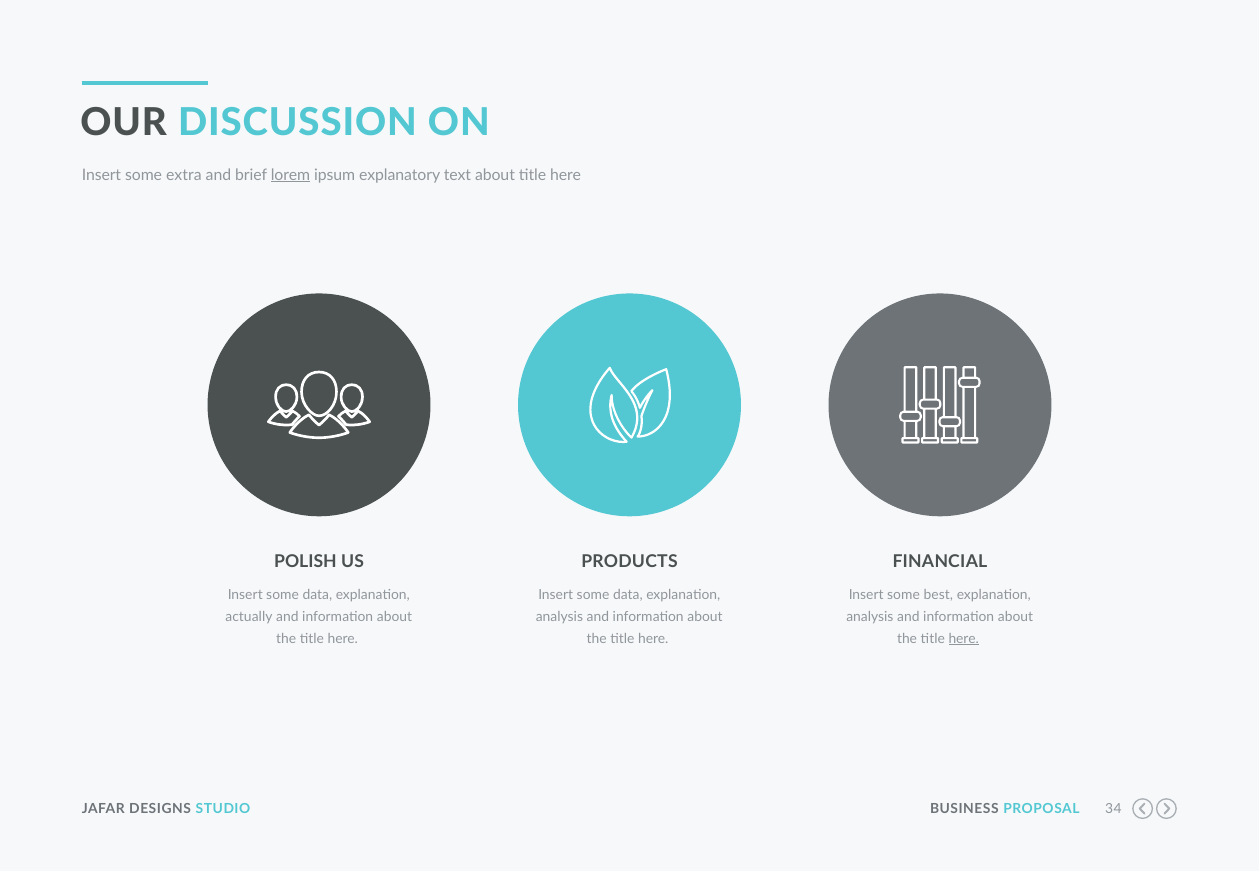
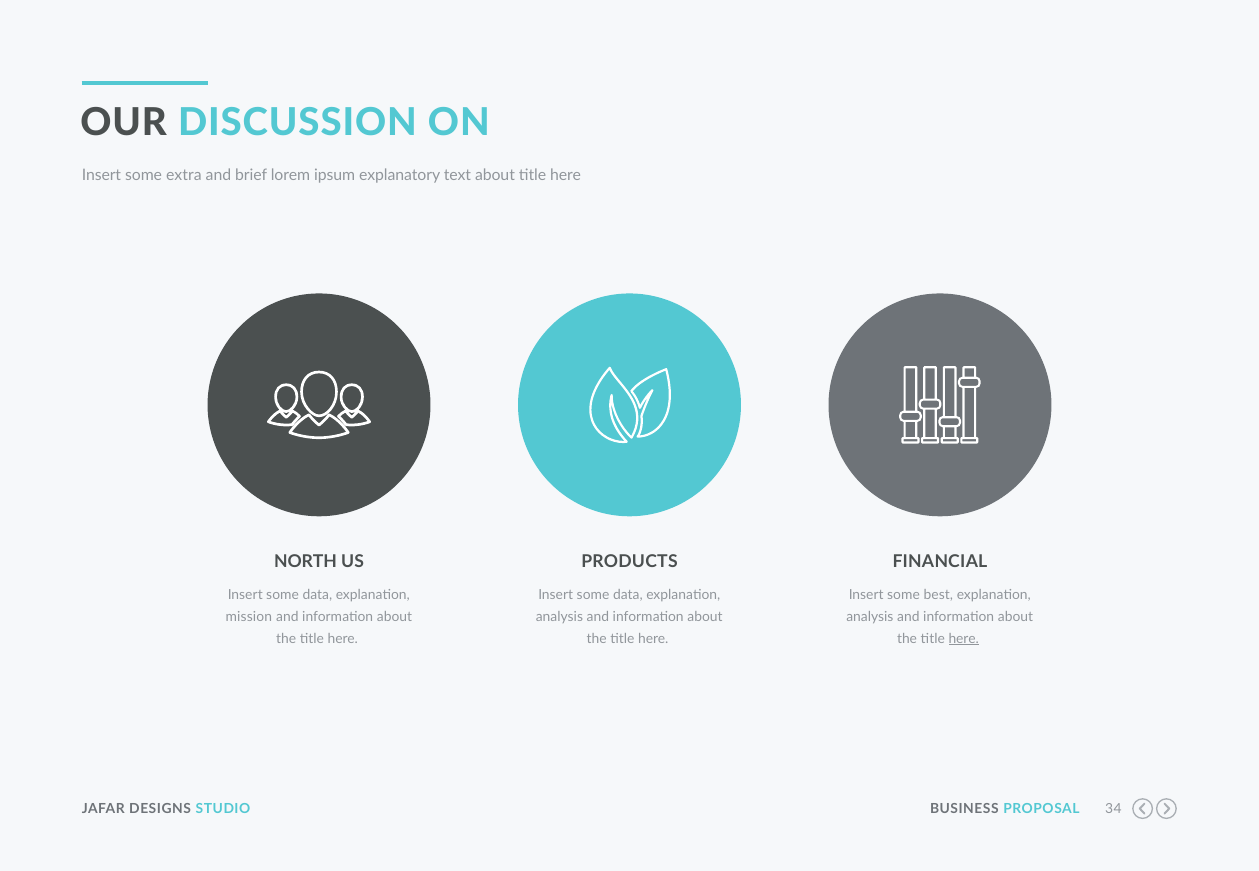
lorem underline: present -> none
POLISH: POLISH -> NORTH
actually: actually -> mission
